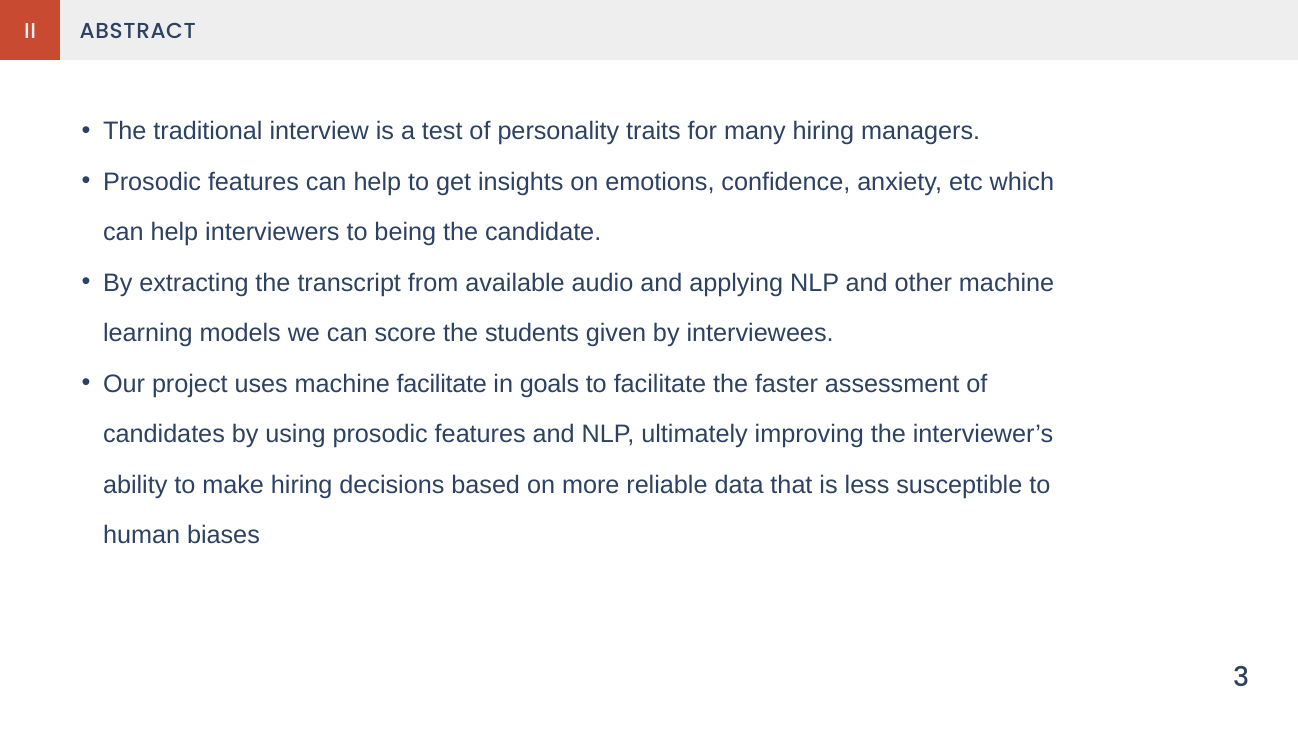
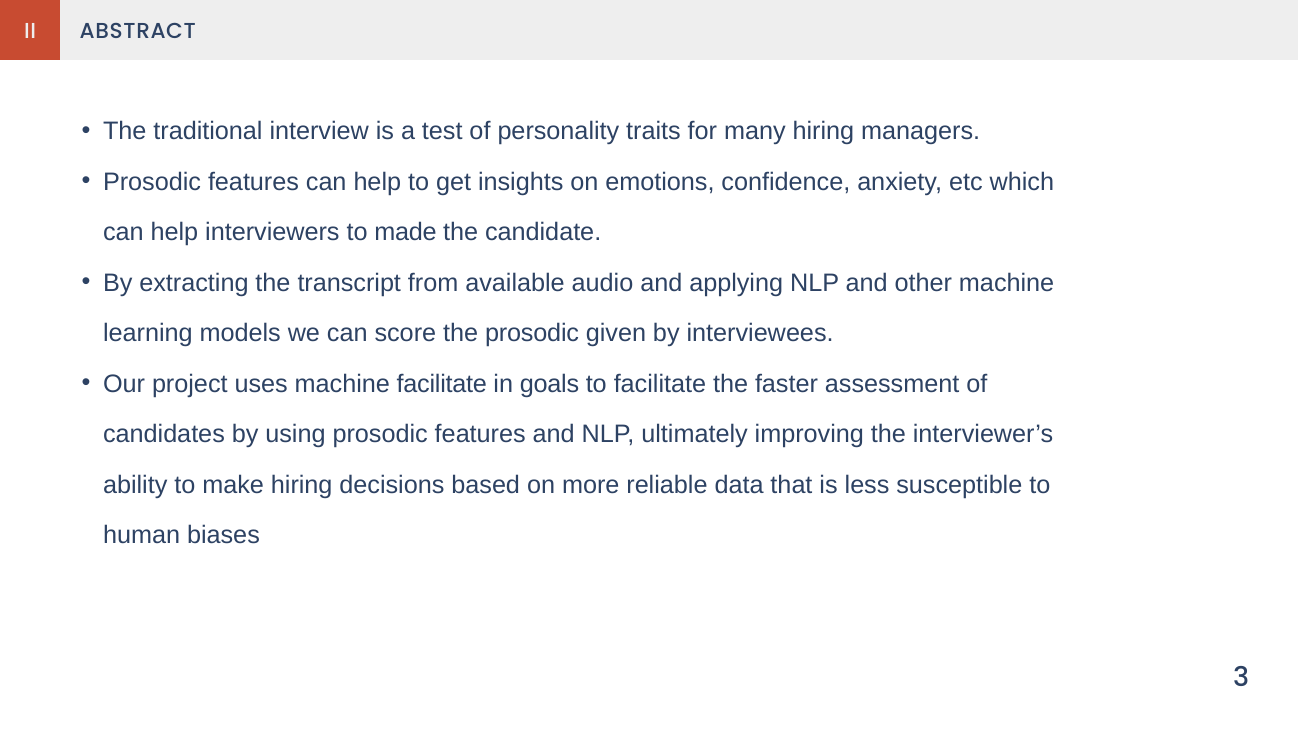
being: being -> made
the students: students -> prosodic
